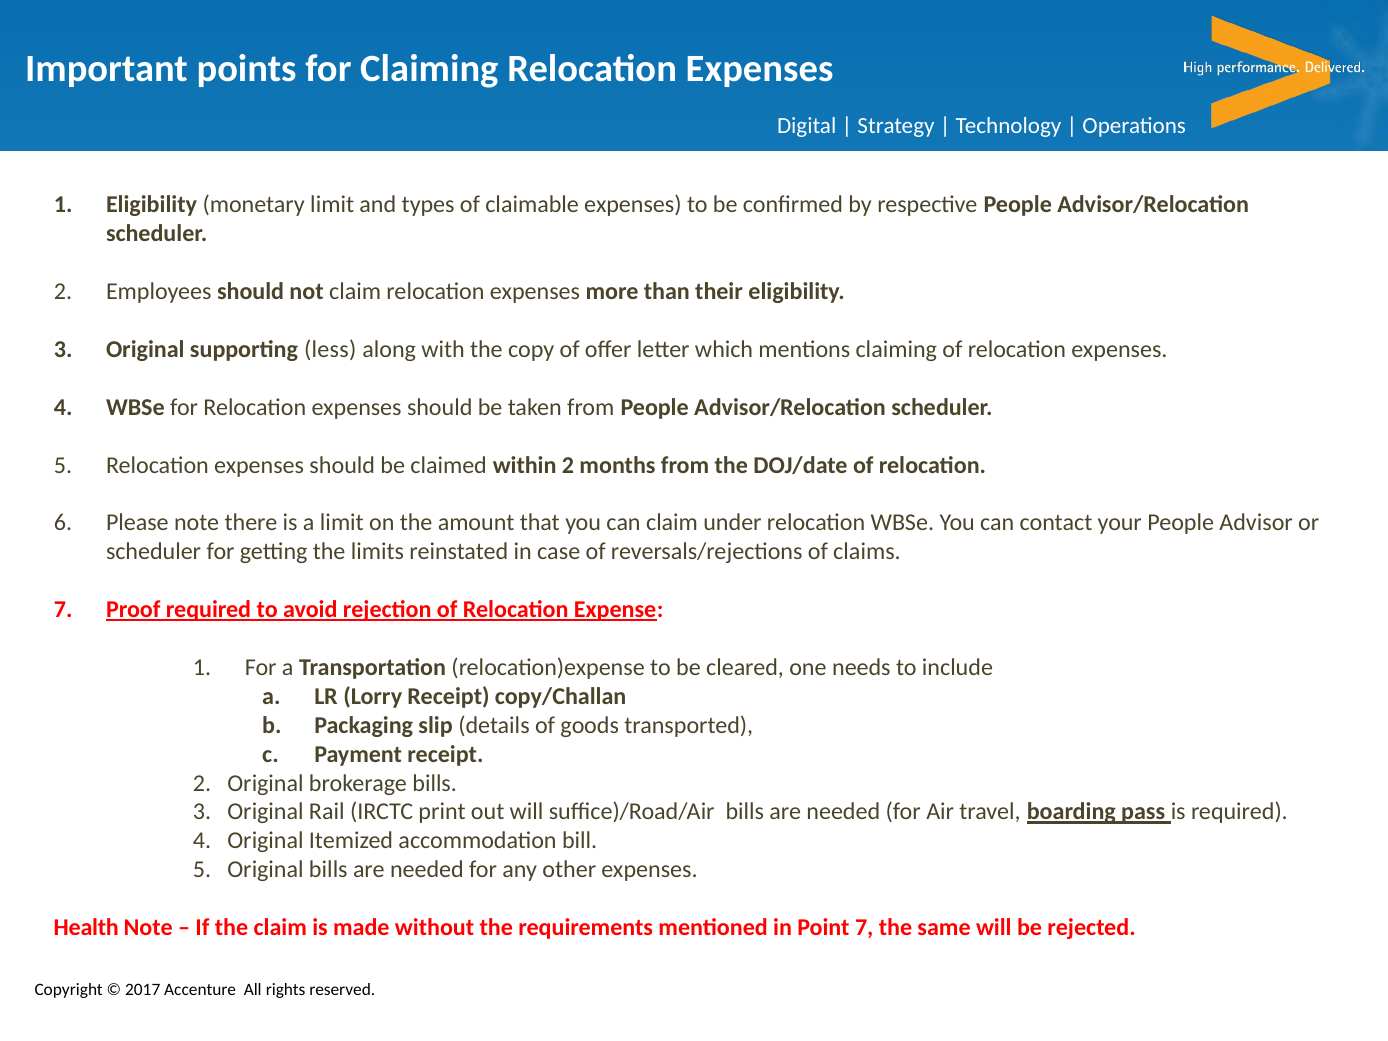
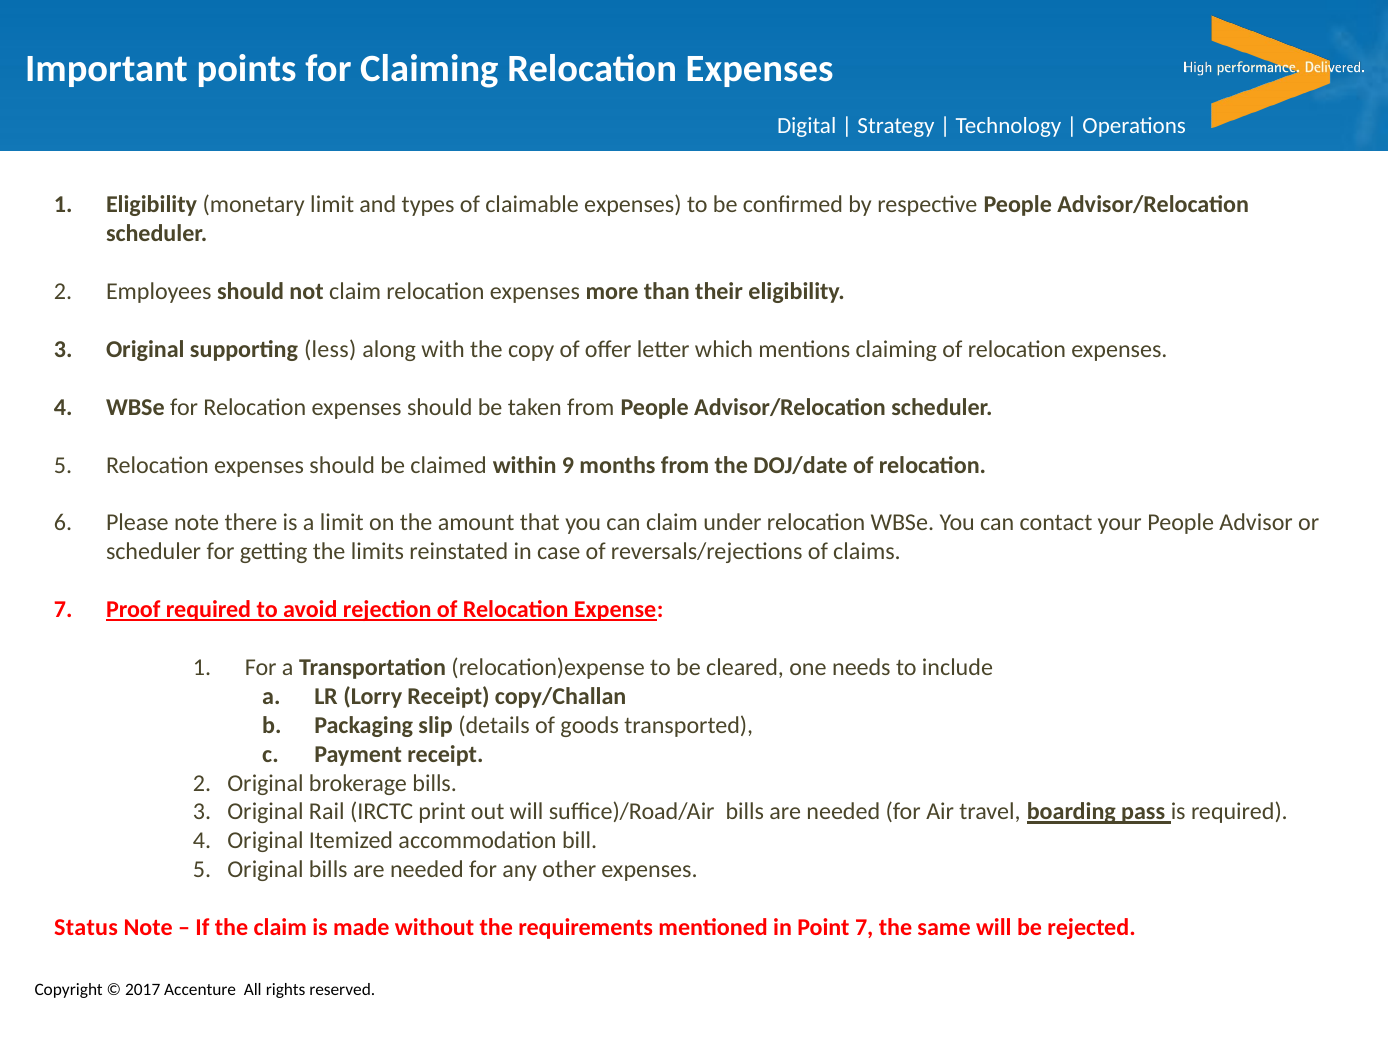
within 2: 2 -> 9
Health: Health -> Status
